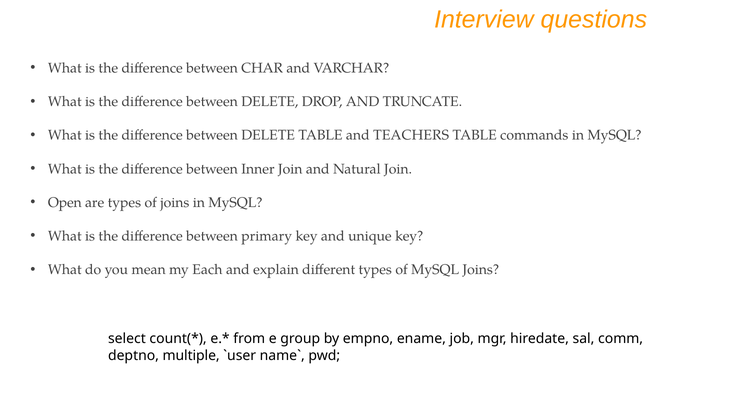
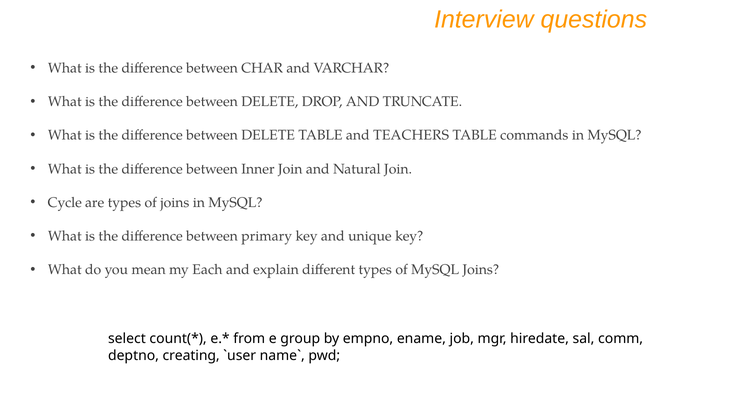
Open: Open -> Cycle
multiple: multiple -> creating
